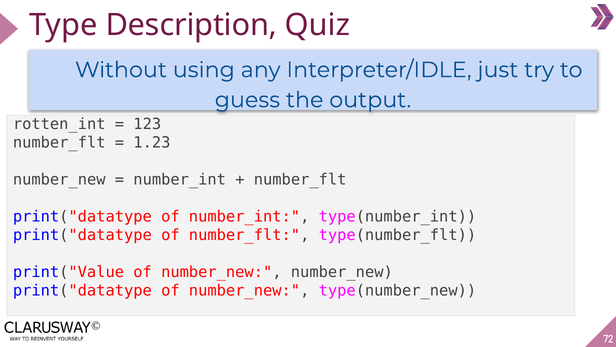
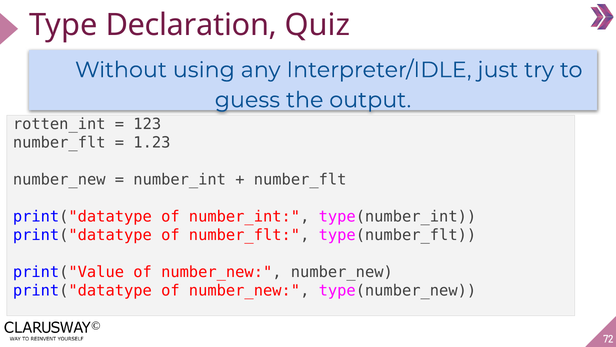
Description: Description -> Declaration
